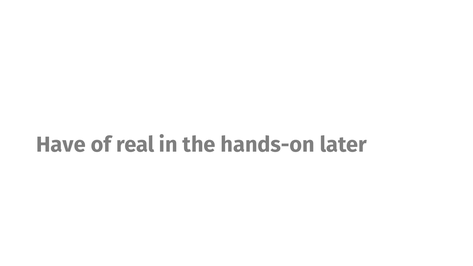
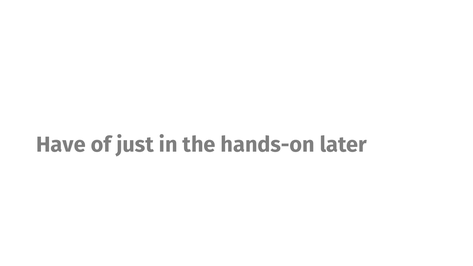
real: real -> just
